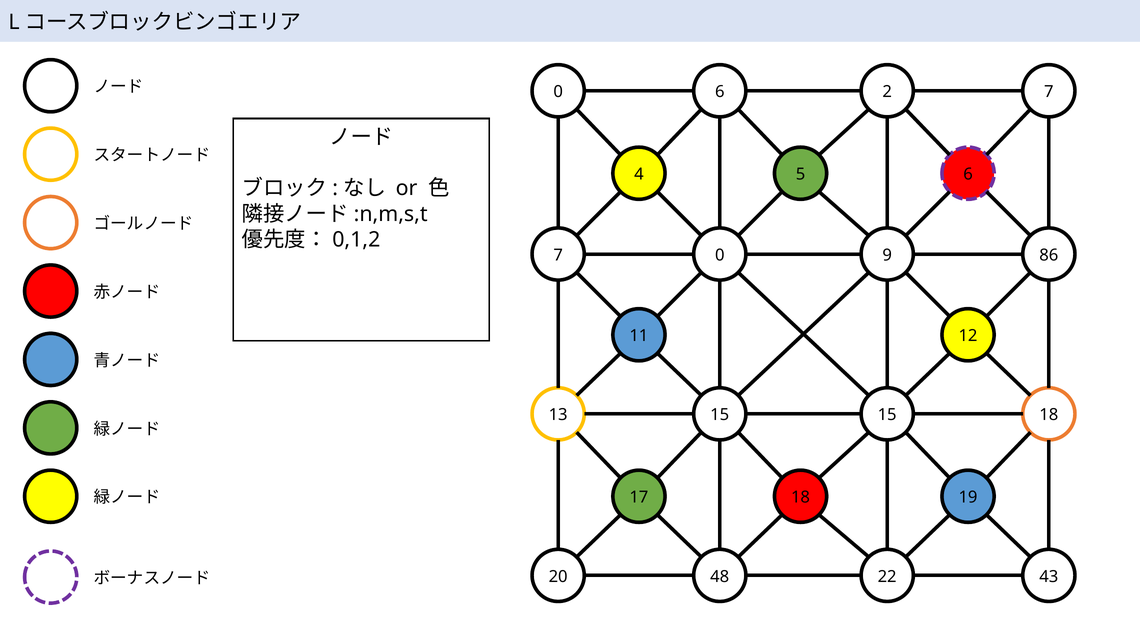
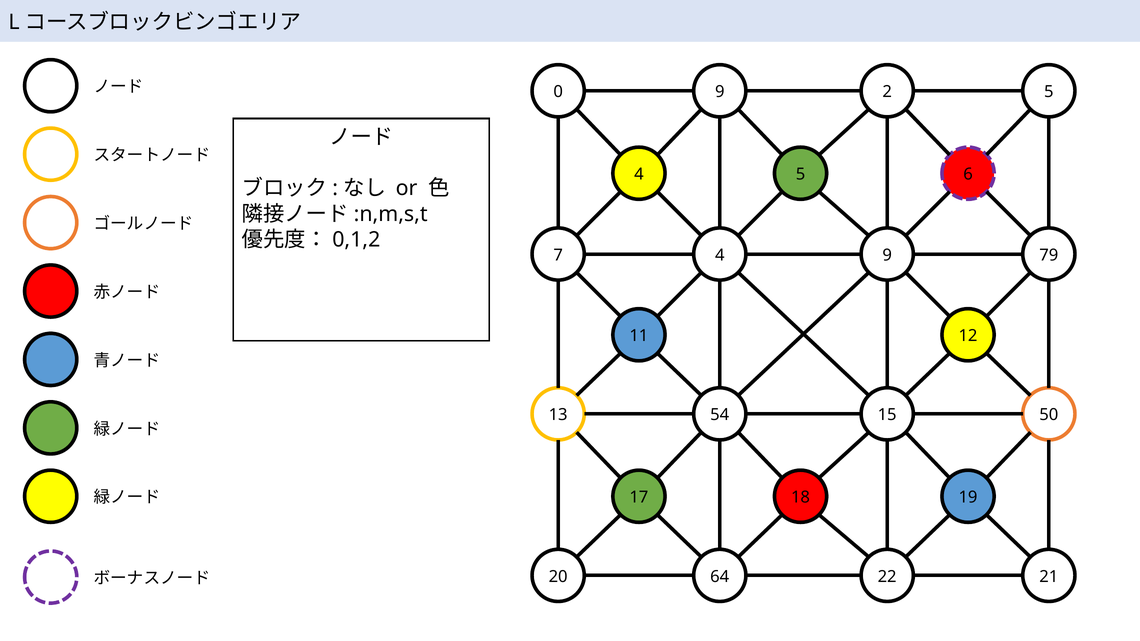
0 6: 6 -> 9
2 7: 7 -> 5
7 0: 0 -> 4
86: 86 -> 79
13 15: 15 -> 54
15 18: 18 -> 50
48: 48 -> 64
43: 43 -> 21
